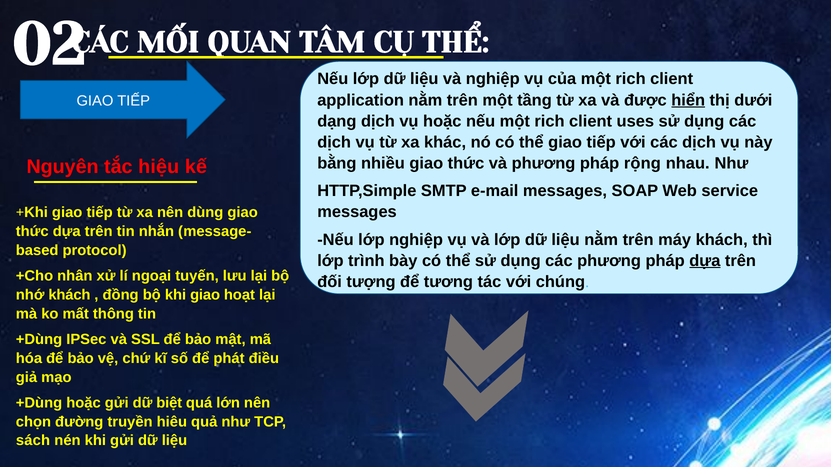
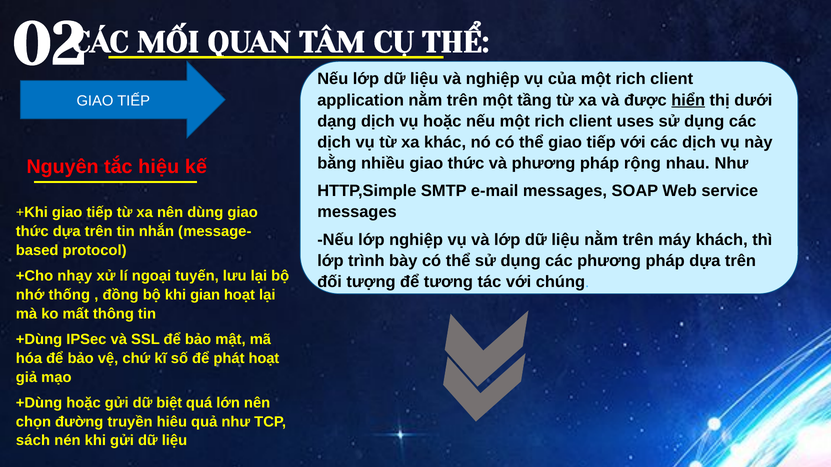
dựa at (705, 261) underline: present -> none
nhân: nhân -> nhạy
nhớ khách: khách -> thống
khi giao: giao -> gian
phát điều: điều -> hoạt
